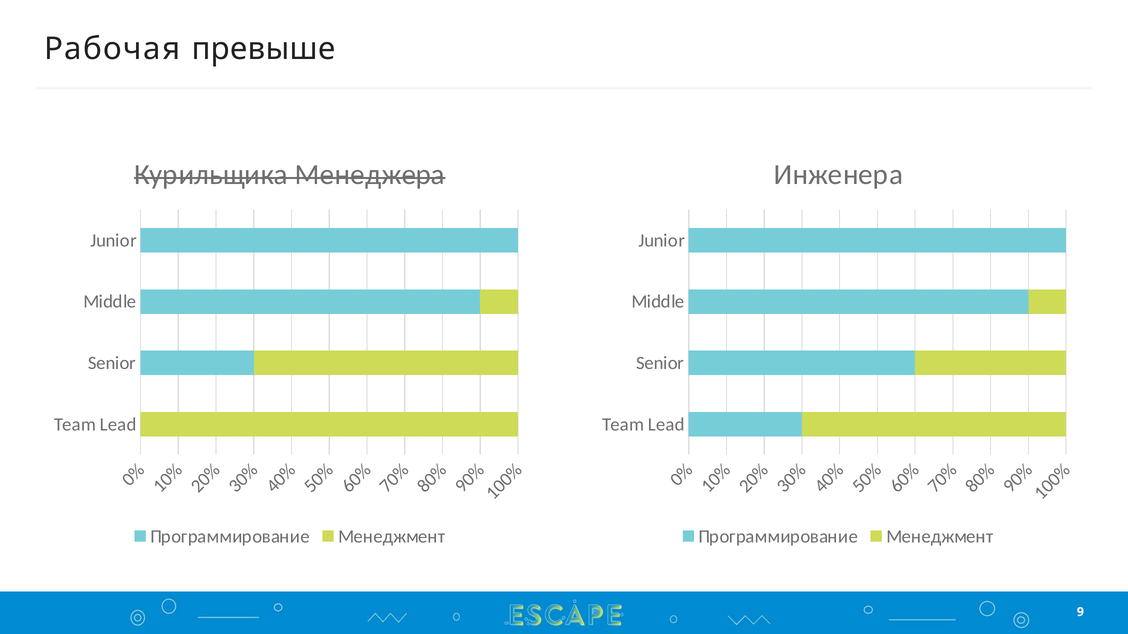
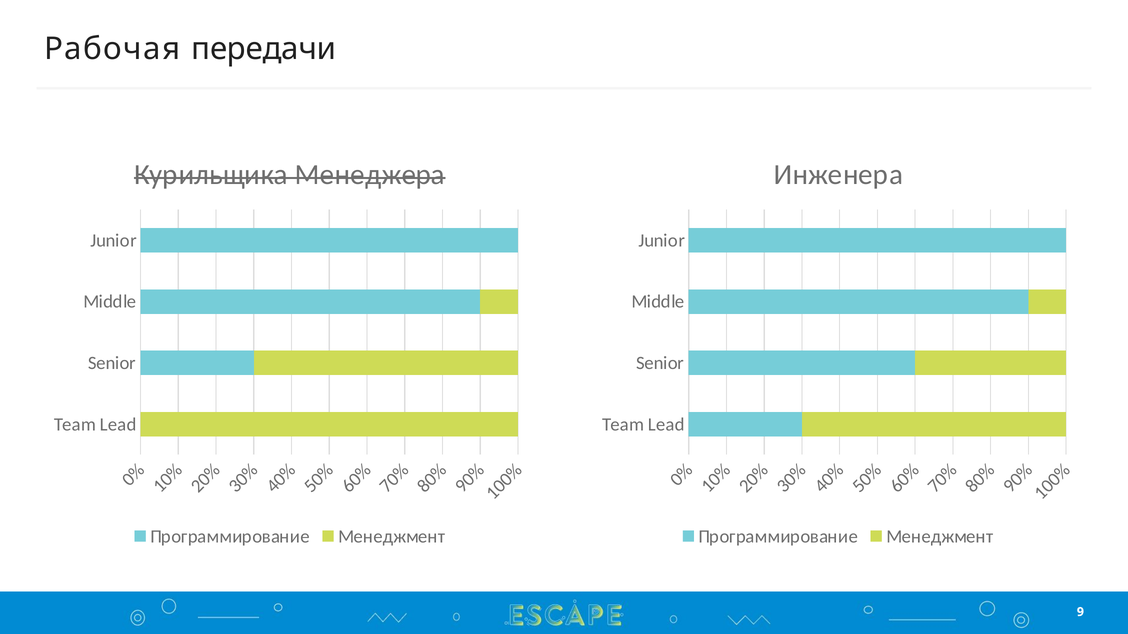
превыше: превыше -> передачи
